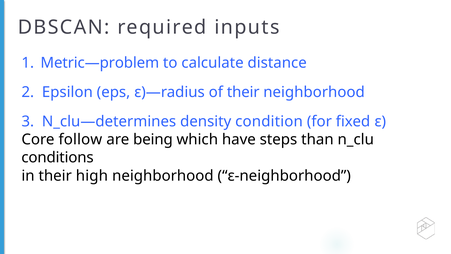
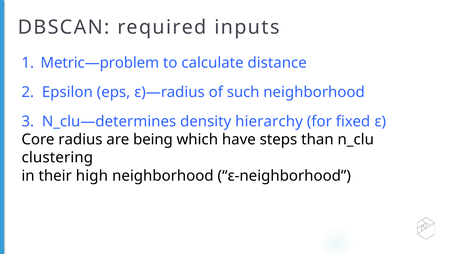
of their: their -> such
condition: condition -> hierarchy
follow: follow -> radius
conditions: conditions -> clustering
